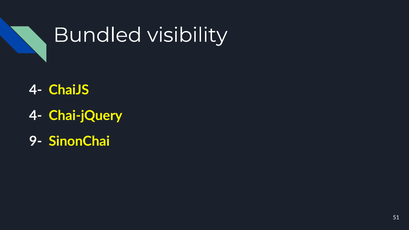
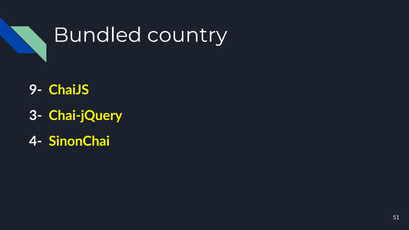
visibility: visibility -> country
4- at (36, 90): 4- -> 9-
4- at (36, 116): 4- -> 3-
9-: 9- -> 4-
